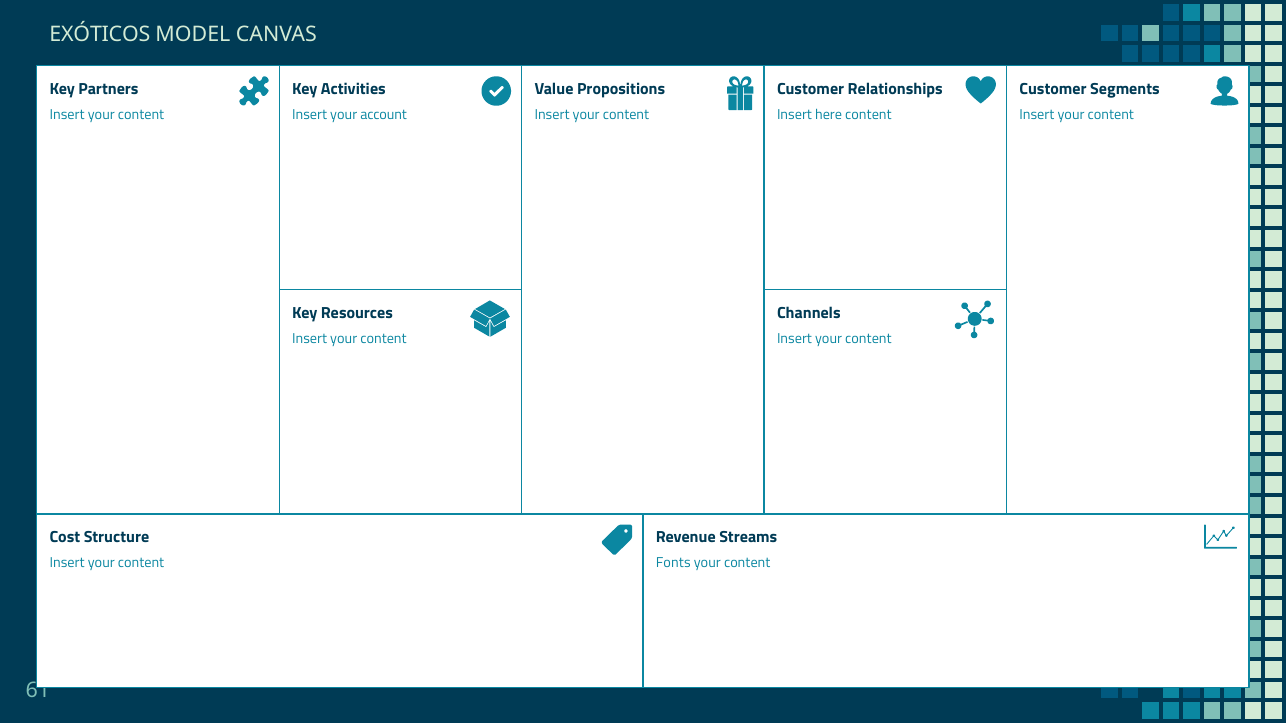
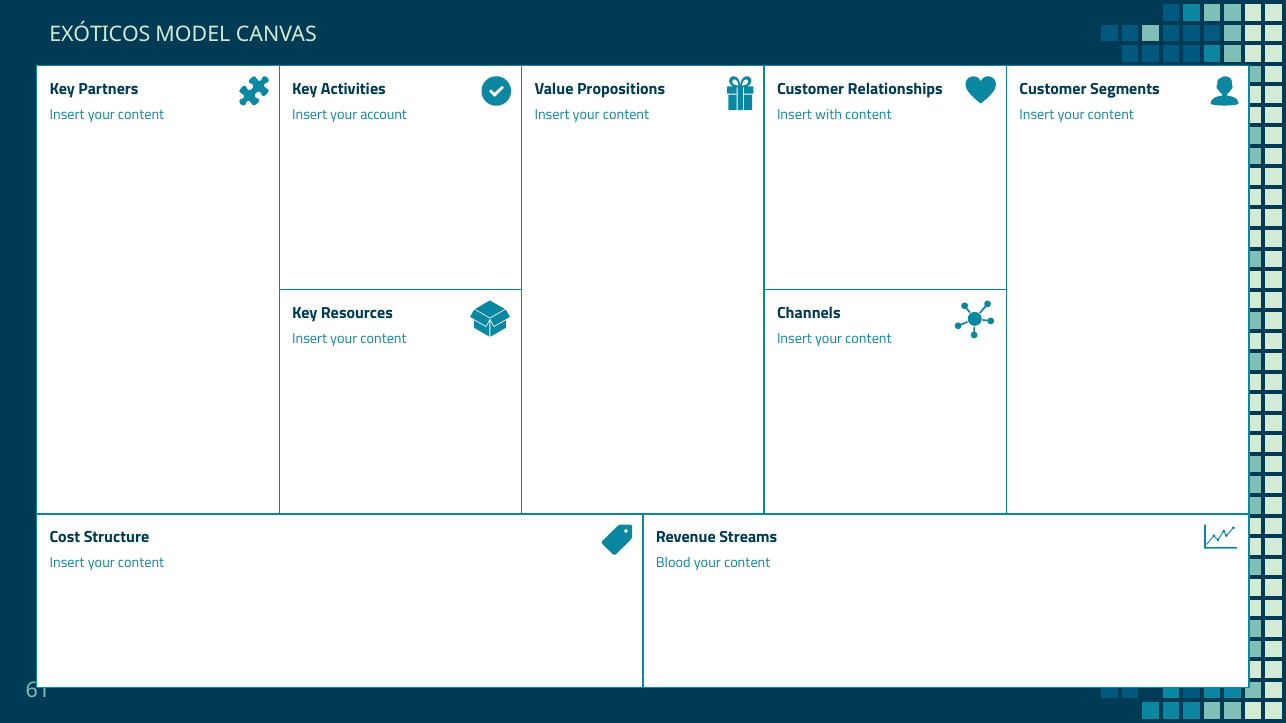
here: here -> with
Fonts: Fonts -> Blood
